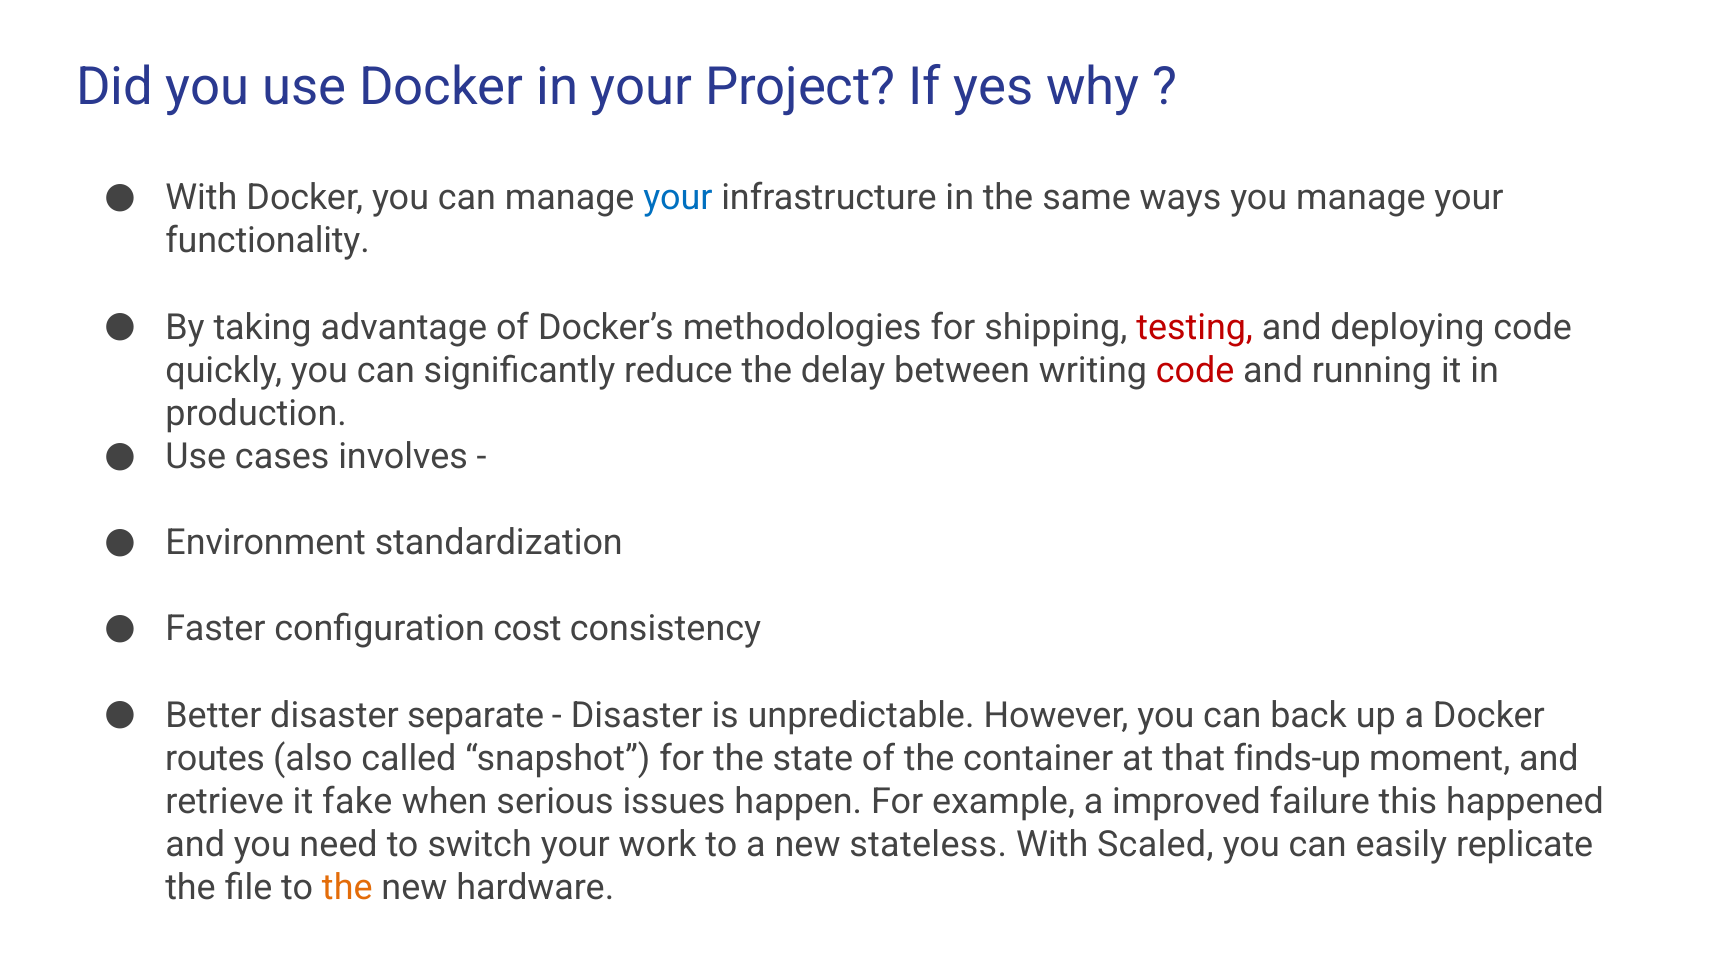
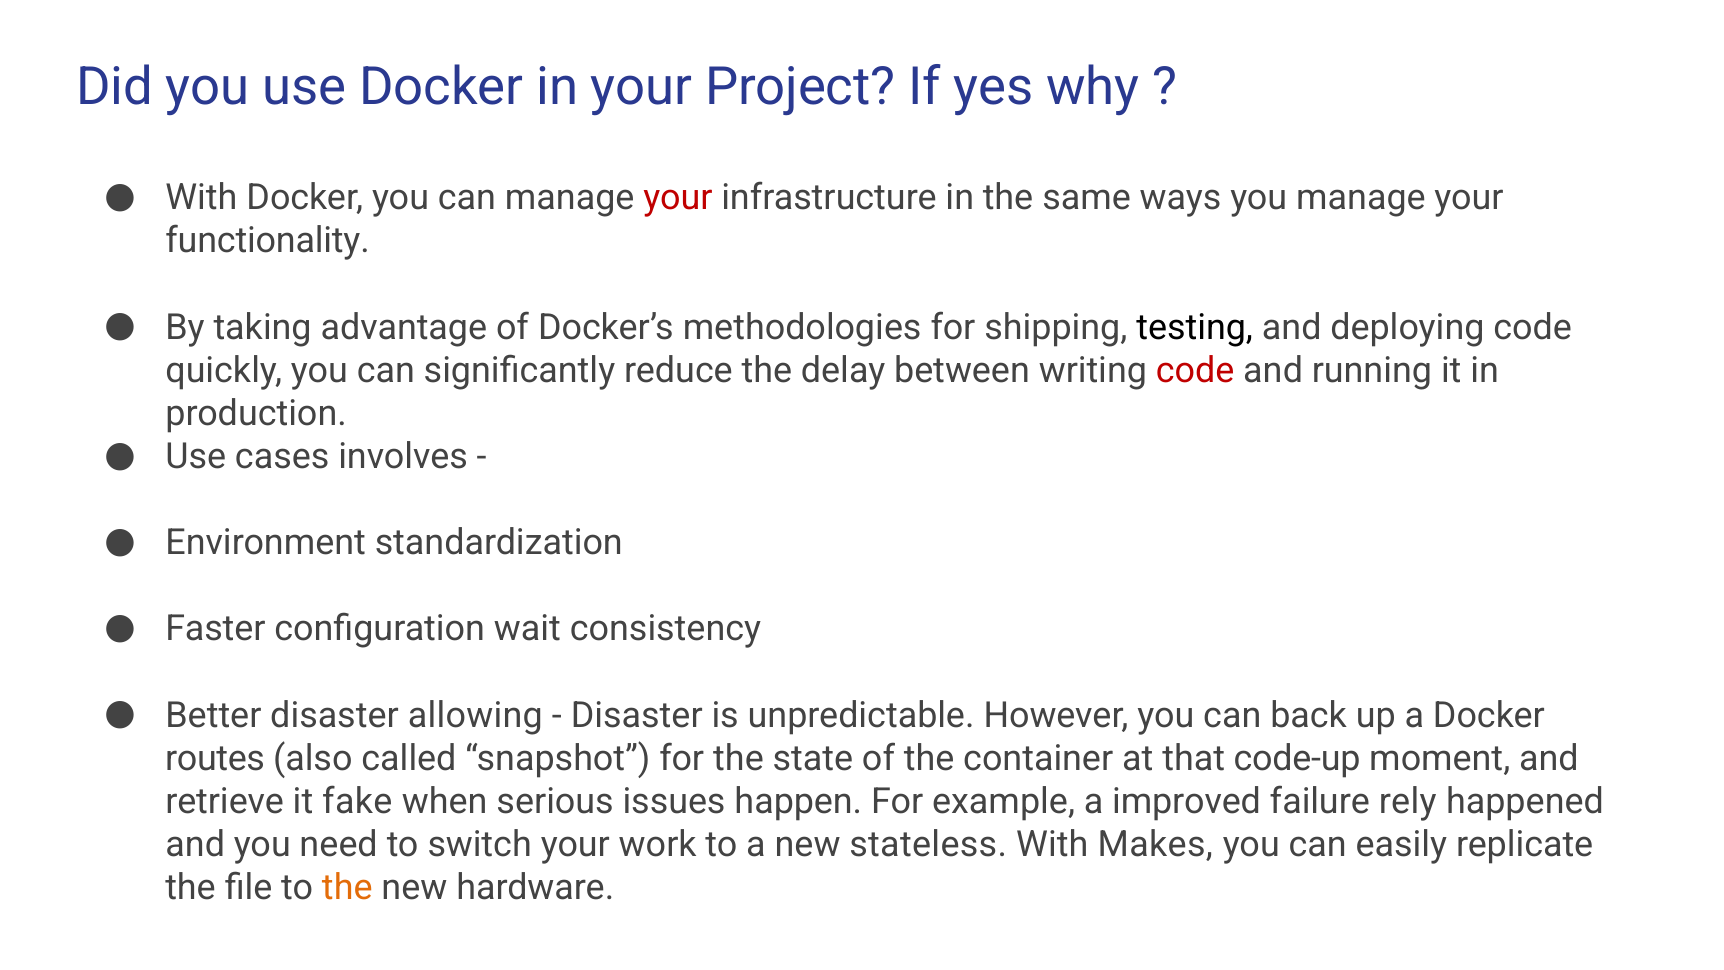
your at (678, 198) colour: blue -> red
testing colour: red -> black
cost: cost -> wait
separate: separate -> allowing
finds-up: finds-up -> code-up
this: this -> rely
Scaled: Scaled -> Makes
